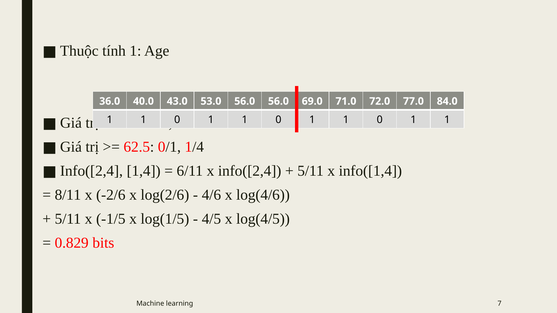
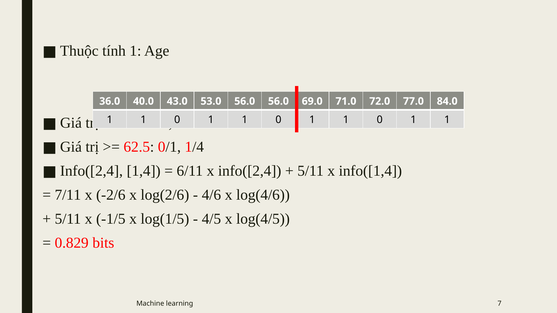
8/11: 8/11 -> 7/11
